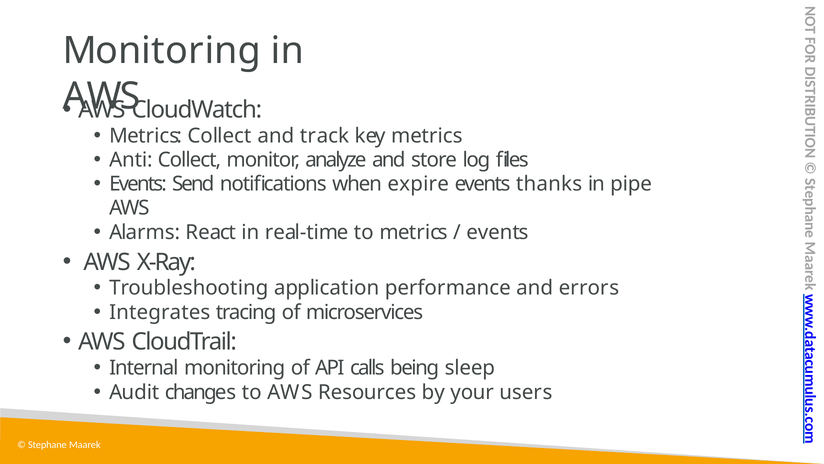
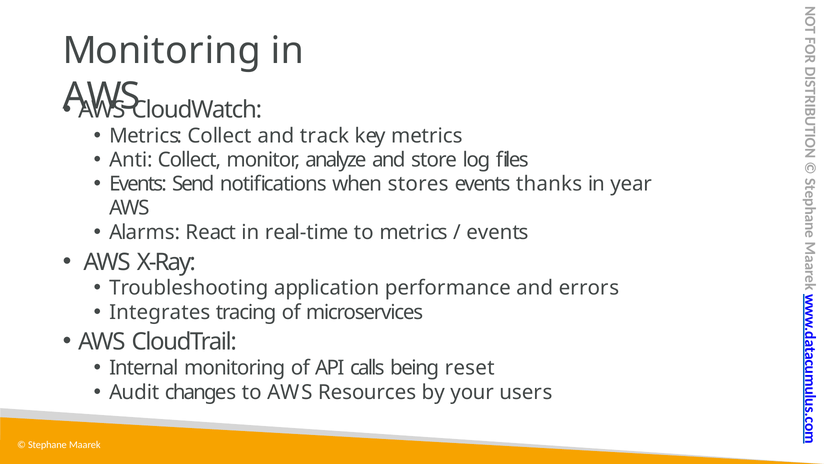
expire: expire -> stores
pipe: pipe -> year
sleep: sleep -> reset
